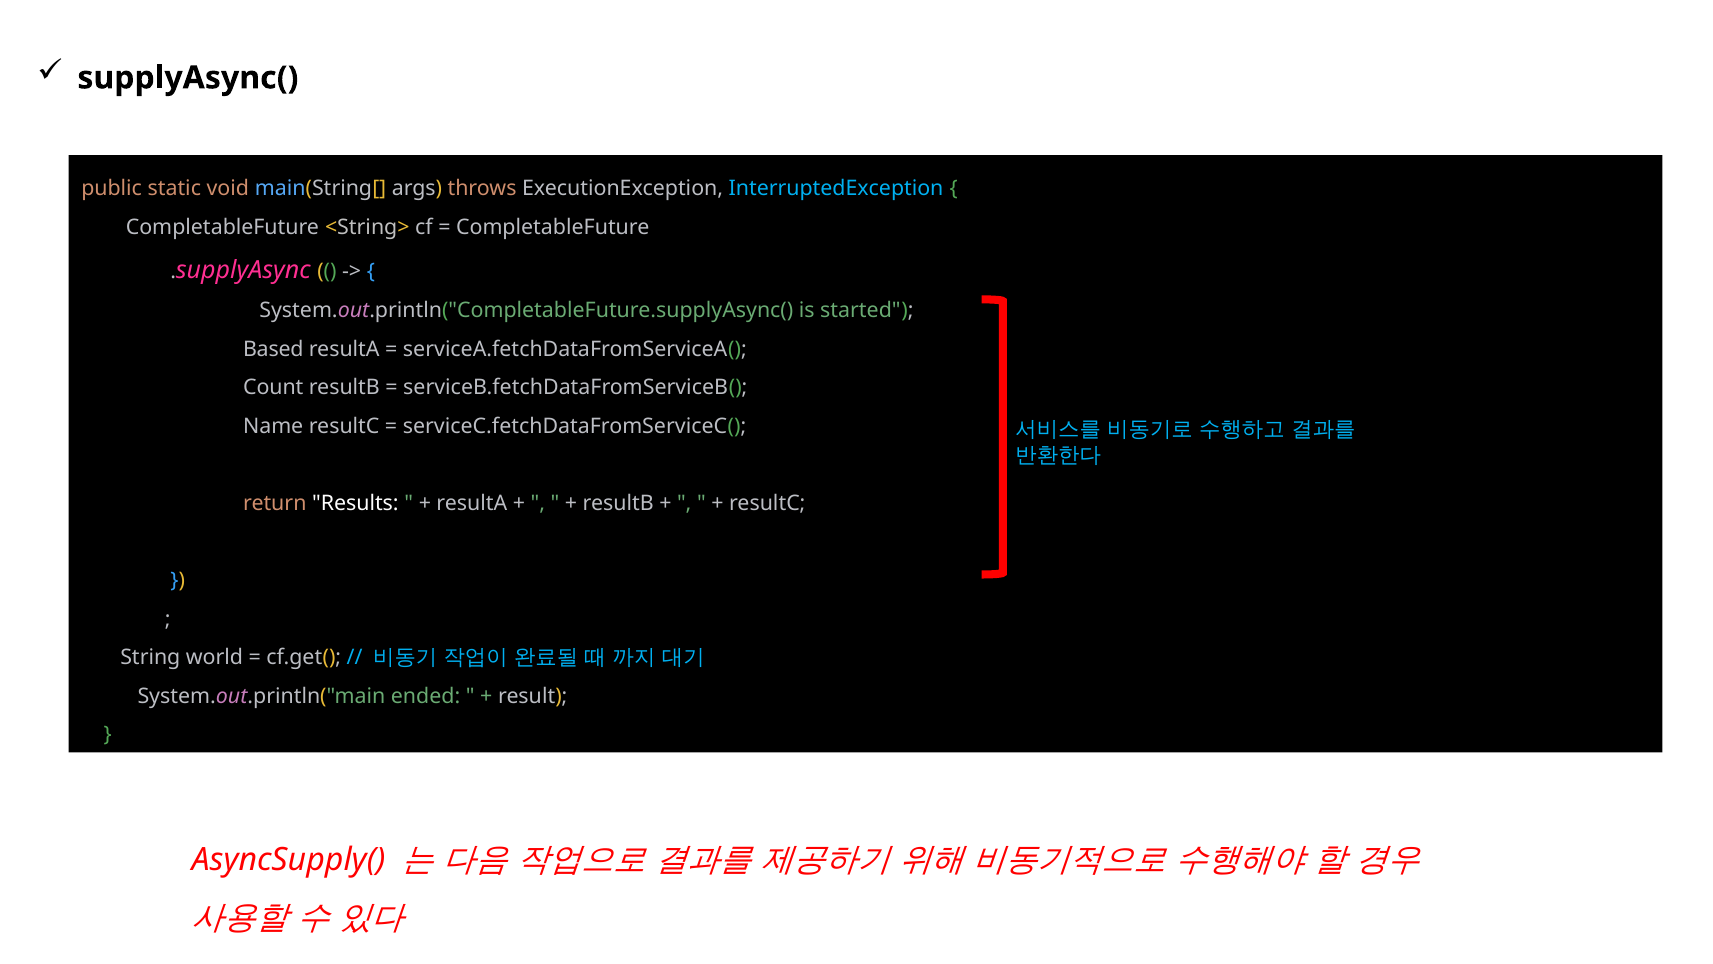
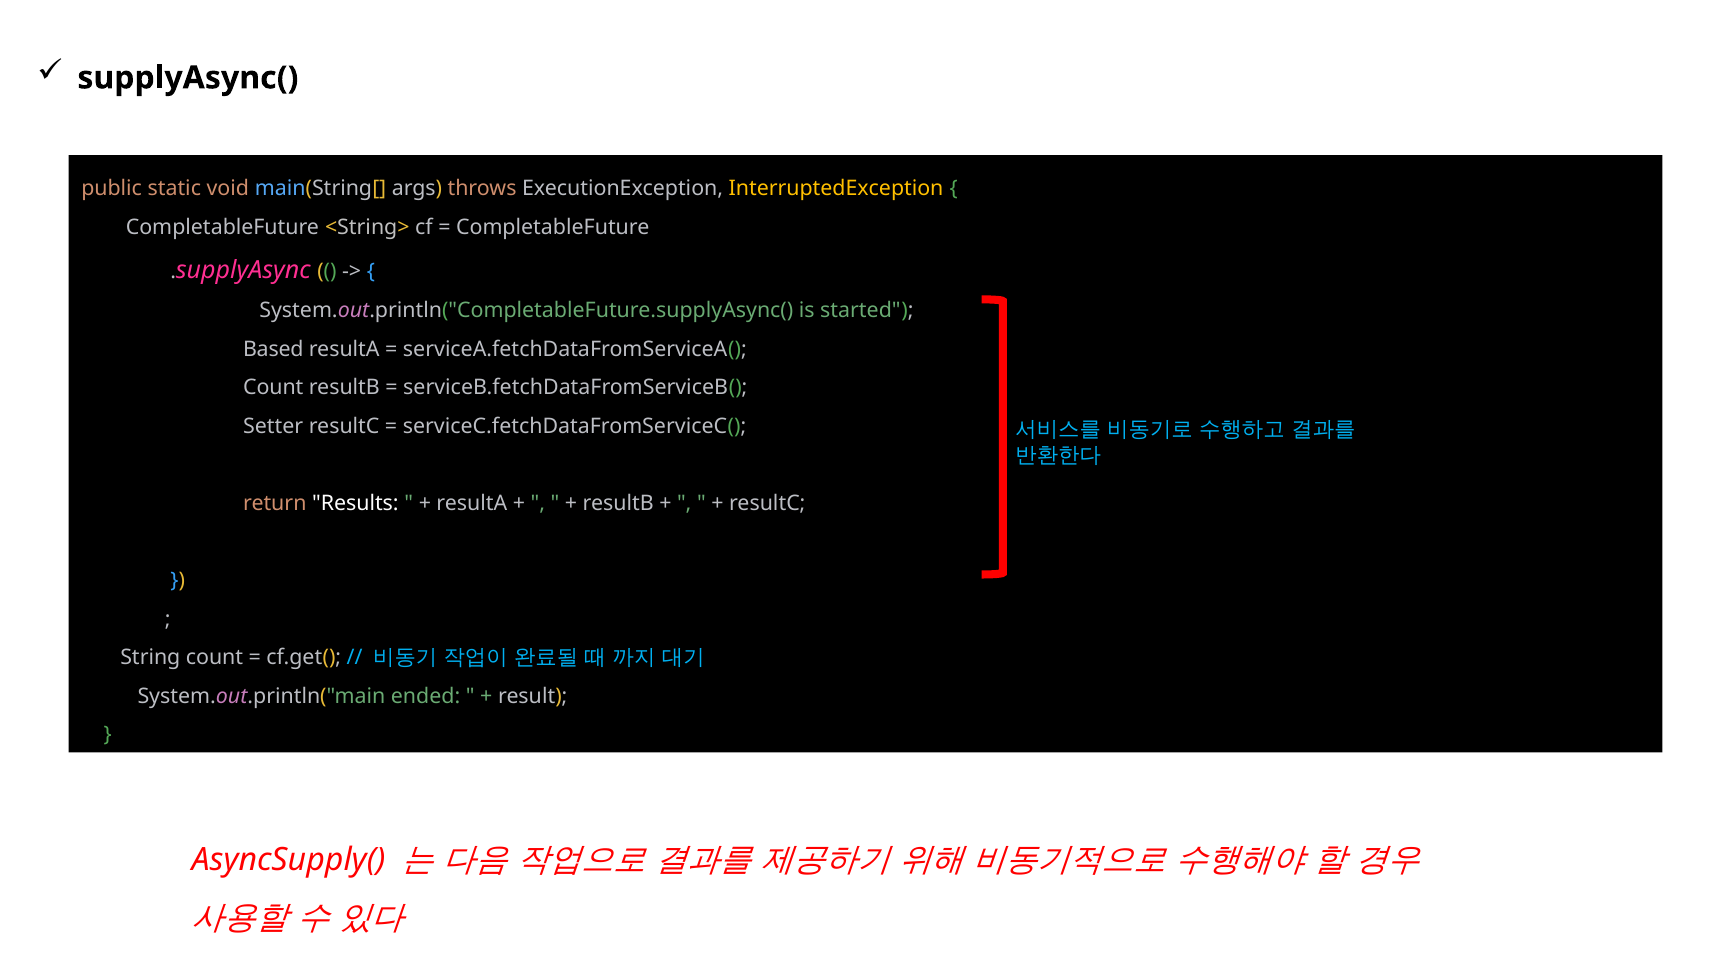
InterruptedException colour: light blue -> yellow
Name: Name -> Setter
String world: world -> count
